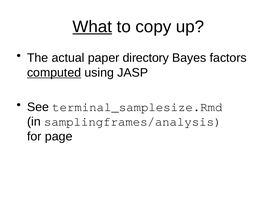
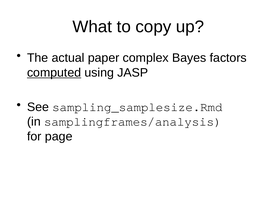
What underline: present -> none
directory: directory -> complex
terminal_samplesize.Rmd: terminal_samplesize.Rmd -> sampling_samplesize.Rmd
